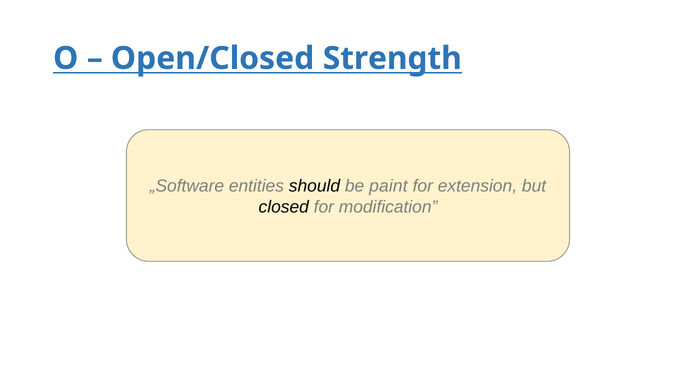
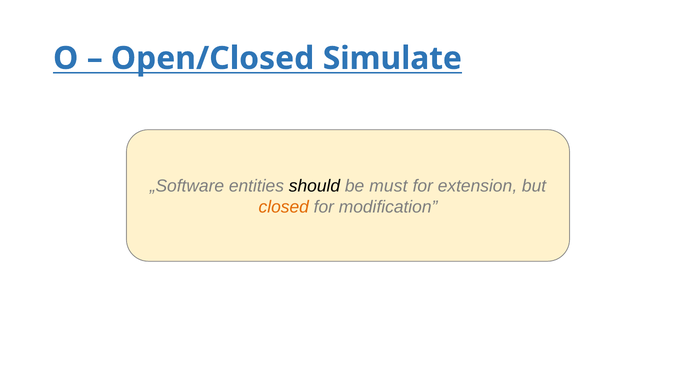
Strength: Strength -> Simulate
paint: paint -> must
closed colour: black -> orange
